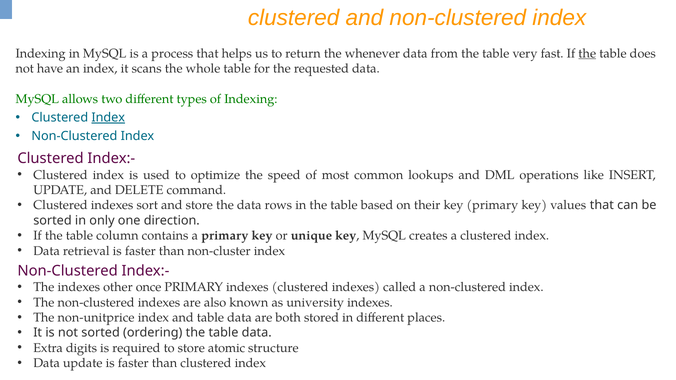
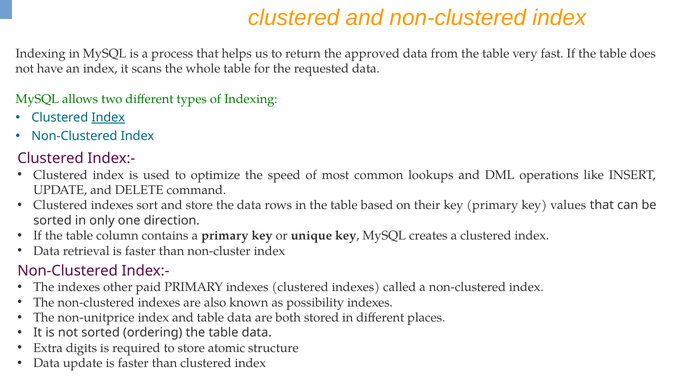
whenever: whenever -> approved
the at (587, 53) underline: present -> none
once: once -> paid
university: university -> possibility
